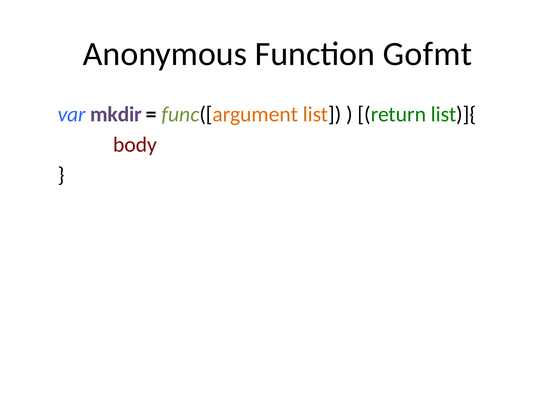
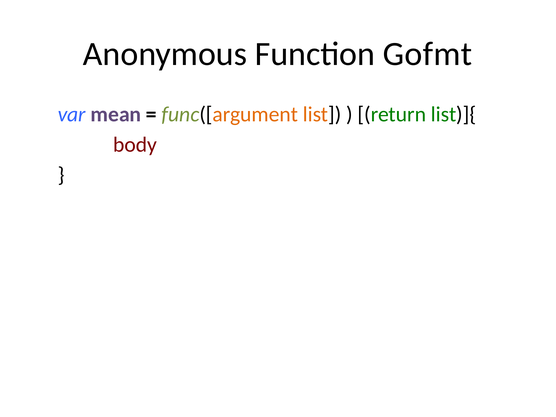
mkdir: mkdir -> mean
